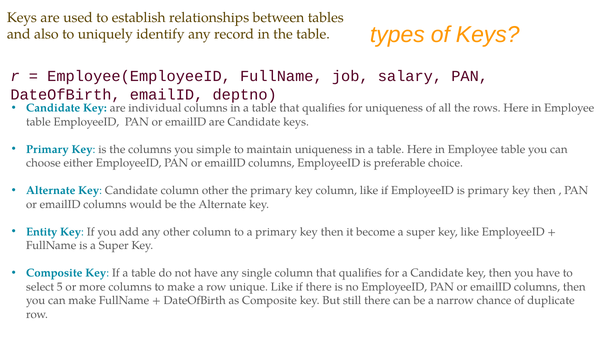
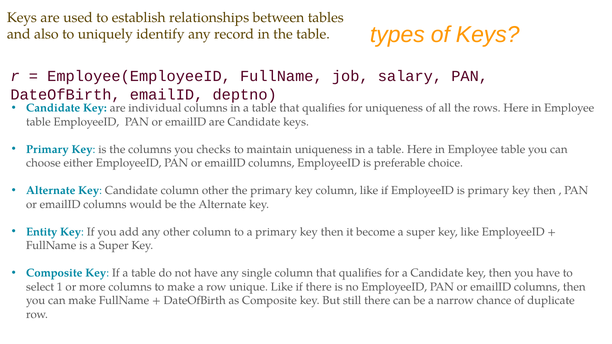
simple: simple -> checks
5: 5 -> 1
